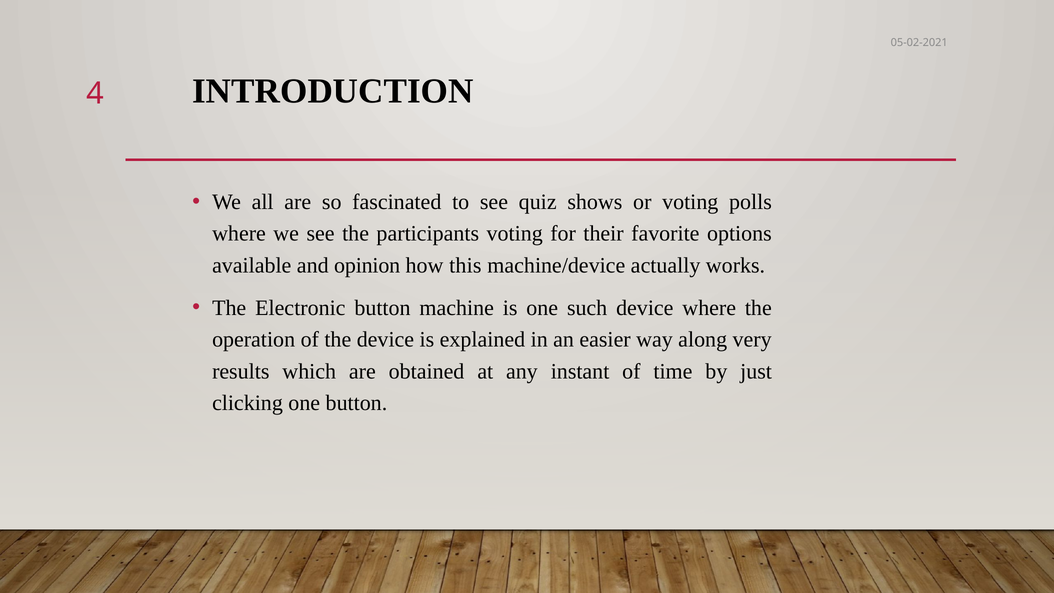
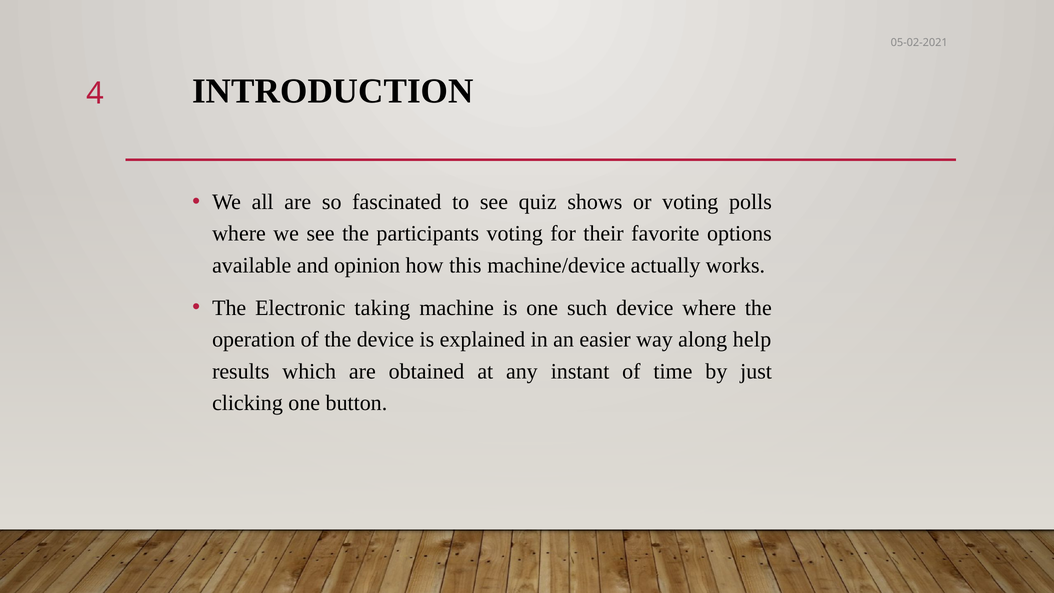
Electronic button: button -> taking
very: very -> help
